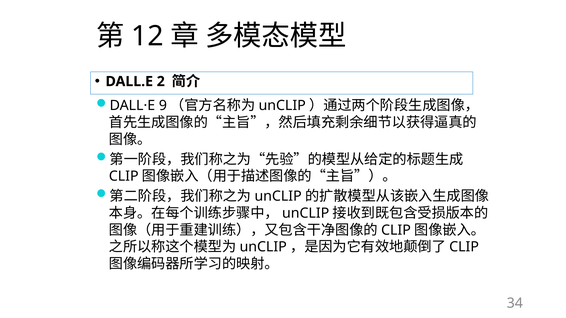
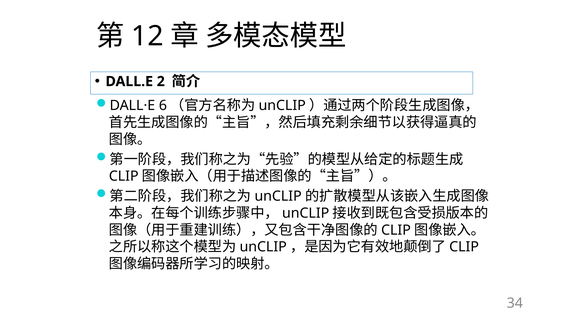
9: 9 -> 6
